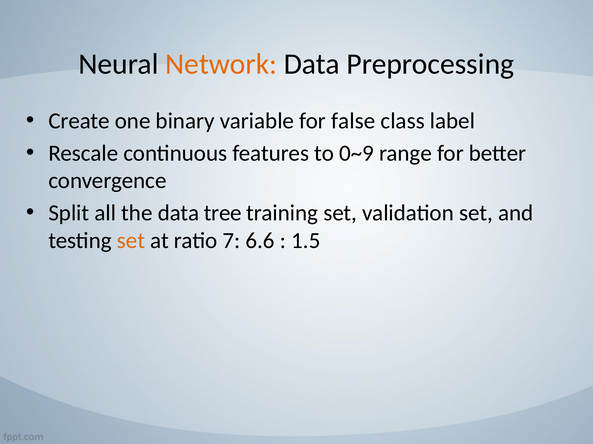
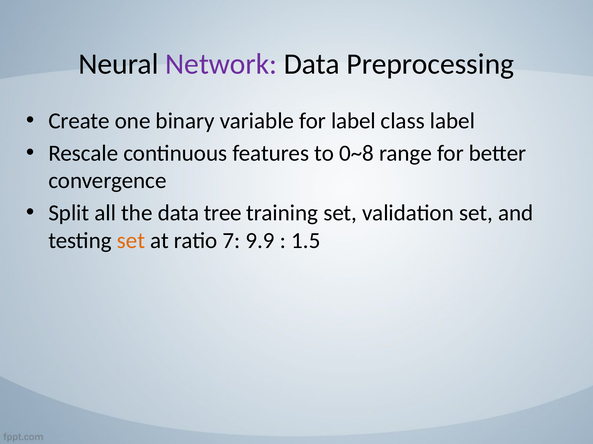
Network colour: orange -> purple
for false: false -> label
0~9: 0~9 -> 0~8
6.6: 6.6 -> 9.9
